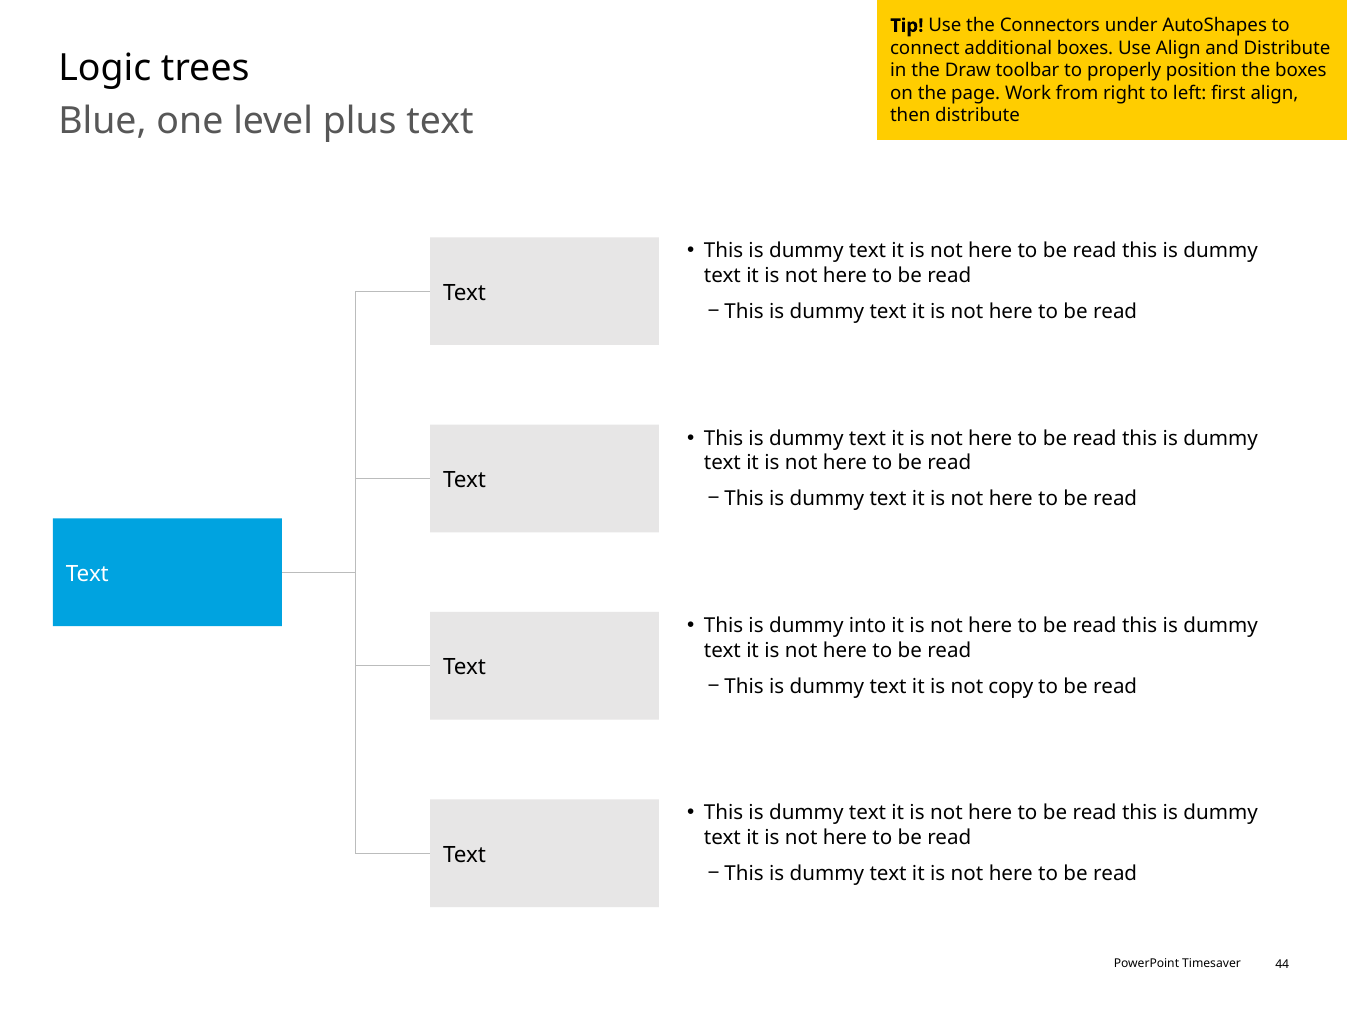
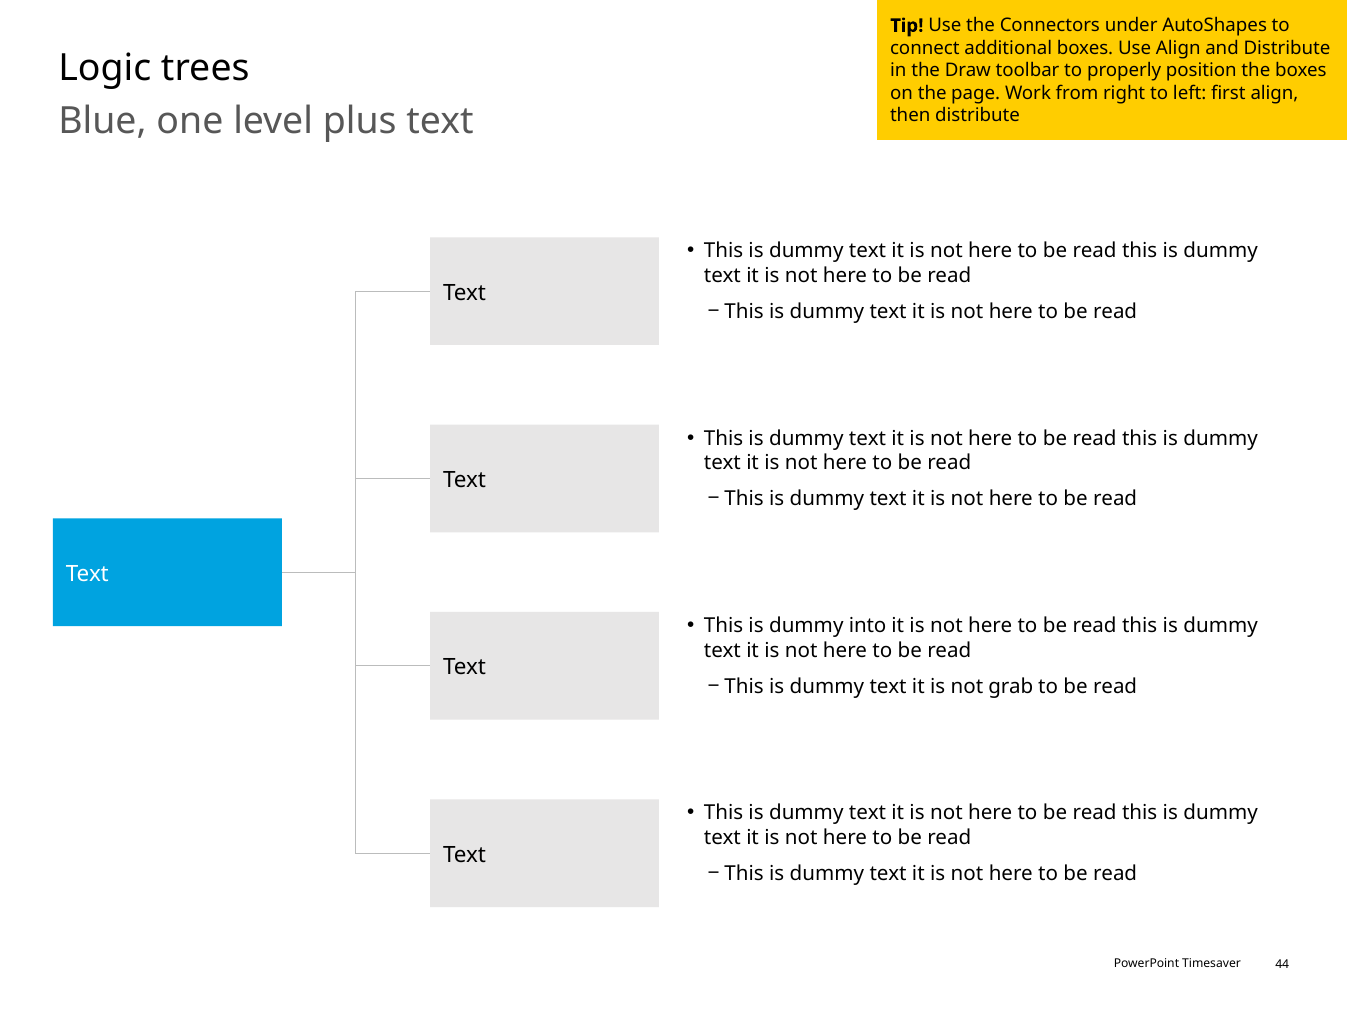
copy: copy -> grab
